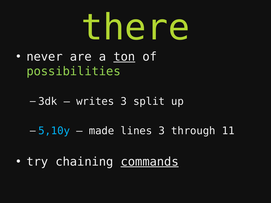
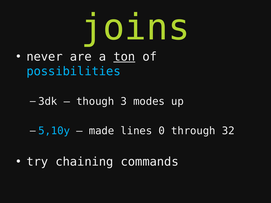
there: there -> joins
possibilities colour: light green -> light blue
writes: writes -> though
split: split -> modes
lines 3: 3 -> 0
11: 11 -> 32
commands underline: present -> none
